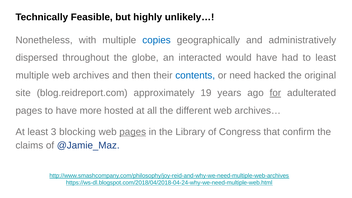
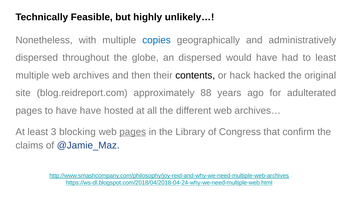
an interacted: interacted -> dispersed
contents colour: blue -> black
need: need -> hack
19: 19 -> 88
for underline: present -> none
have more: more -> have
